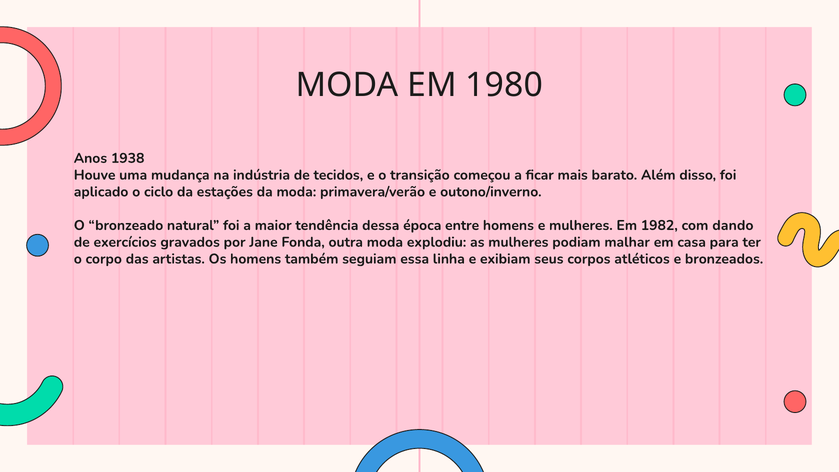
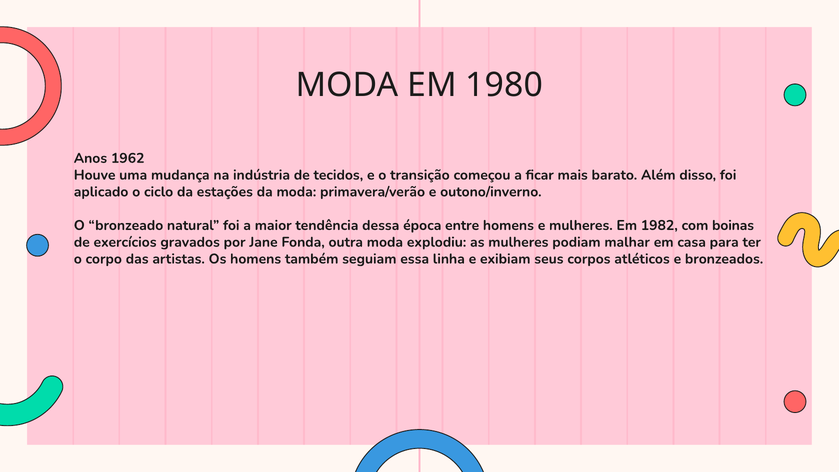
1938: 1938 -> 1962
dando: dando -> boinas
